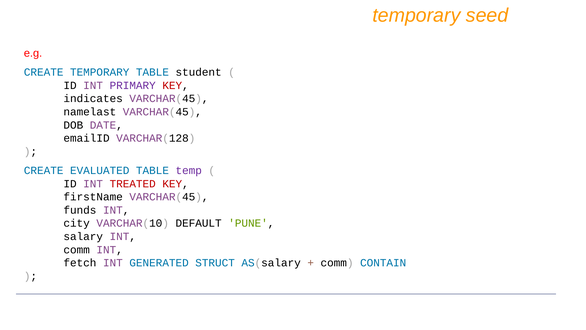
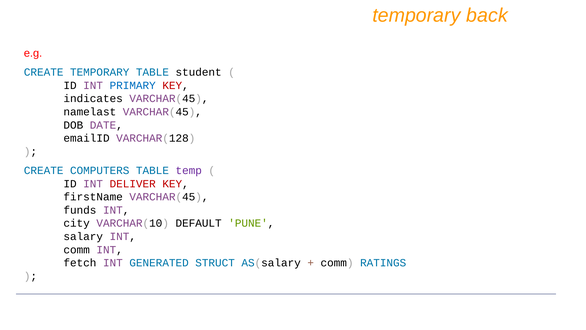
seed: seed -> back
PRIMARY colour: purple -> blue
EVALUATED: EVALUATED -> COMPUTERS
TREATED: TREATED -> DELIVER
CONTAIN: CONTAIN -> RATINGS
